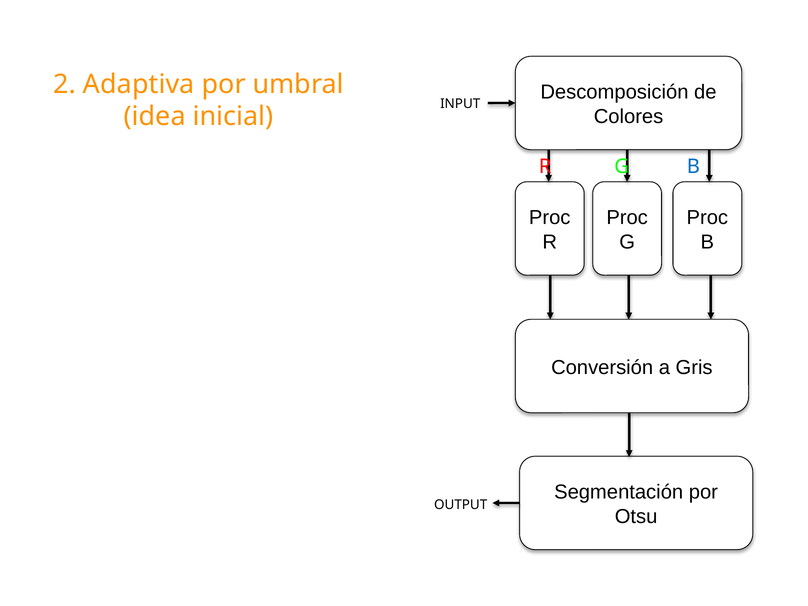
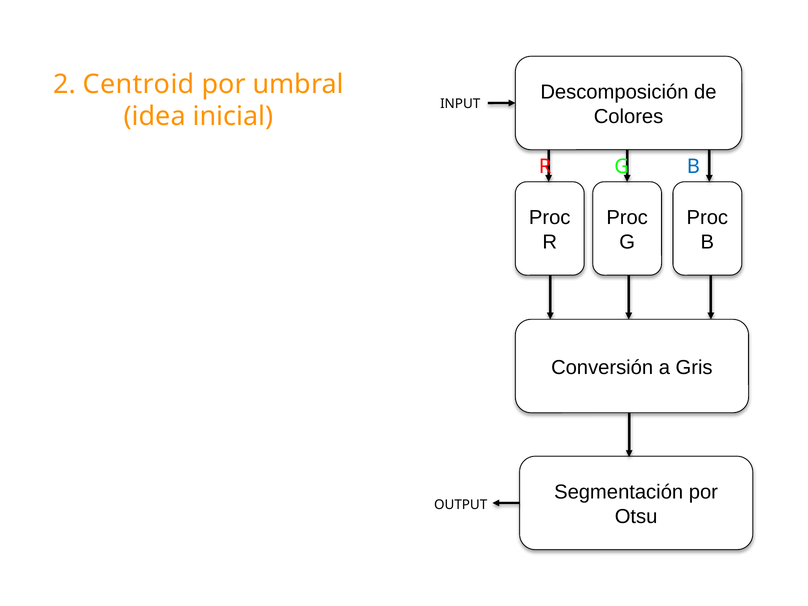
Adaptiva: Adaptiva -> Centroid
